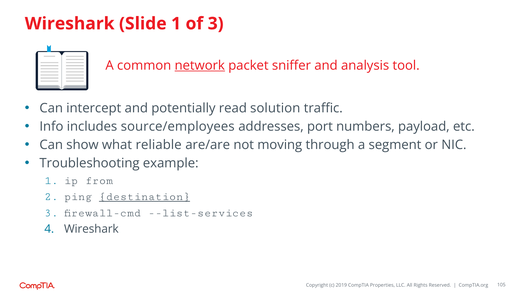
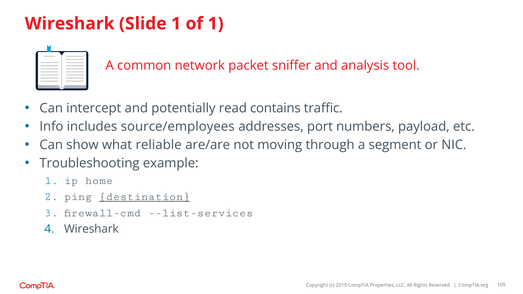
of 3: 3 -> 1
network underline: present -> none
solution: solution -> contains
from: from -> home
